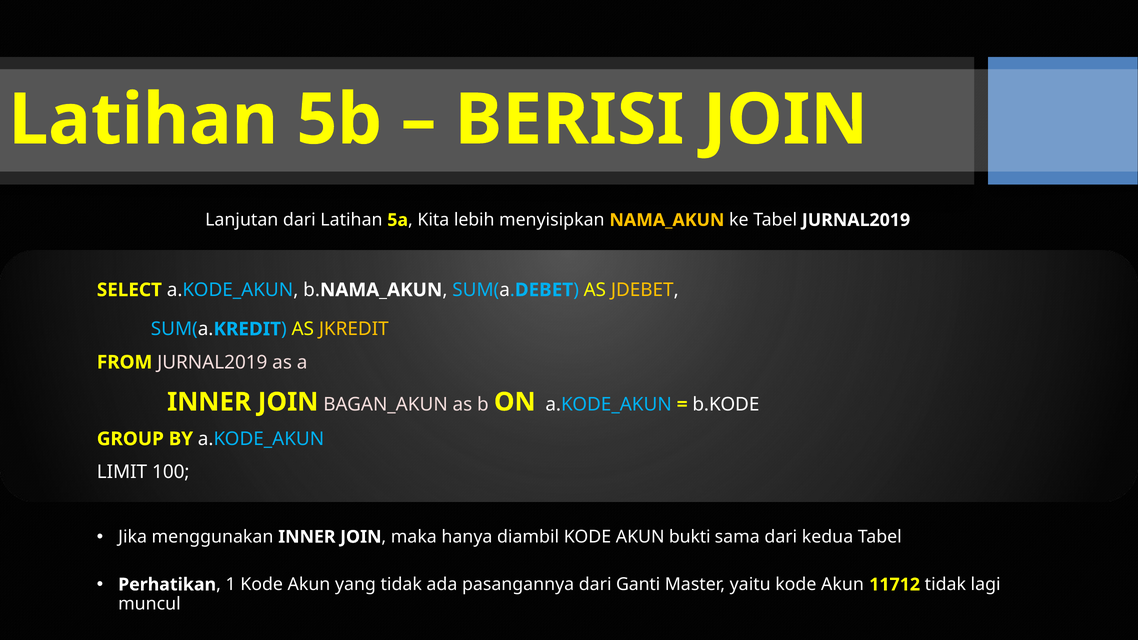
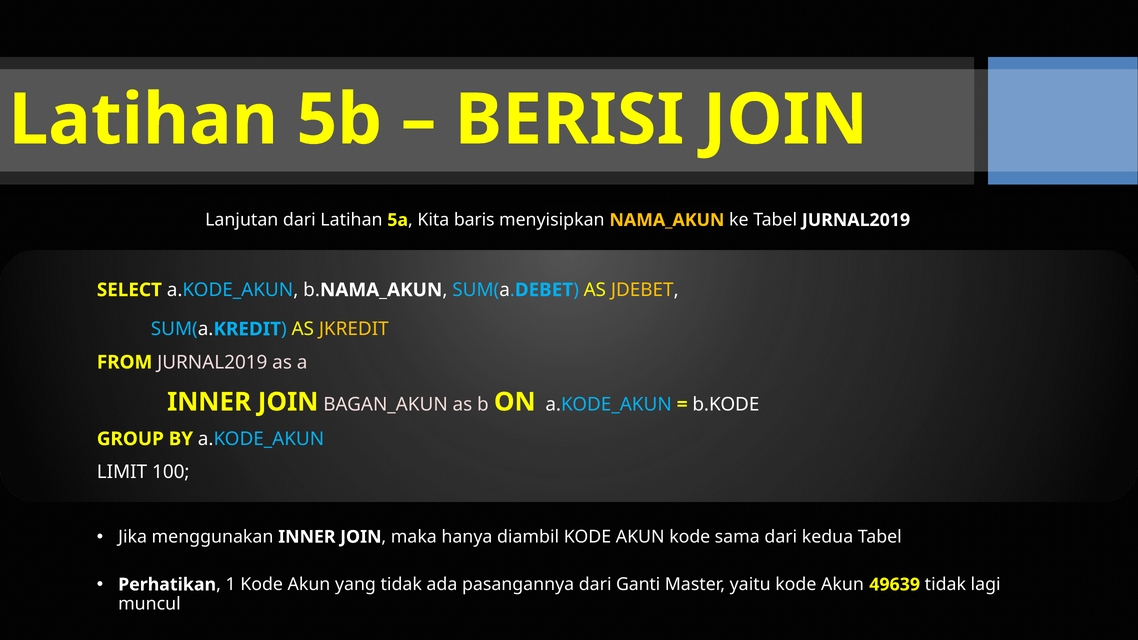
lebih: lebih -> baris
AKUN bukti: bukti -> kode
11712: 11712 -> 49639
